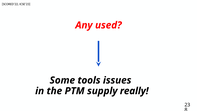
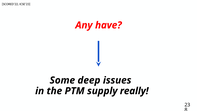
used: used -> have
tools: tools -> deep
